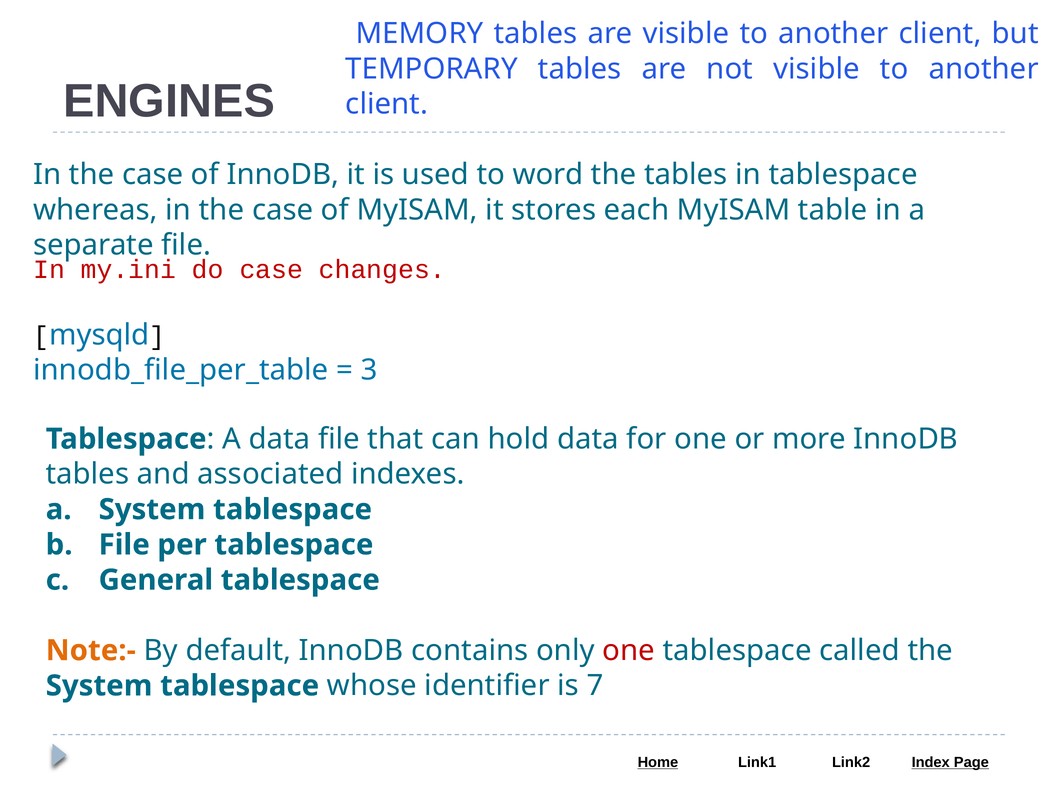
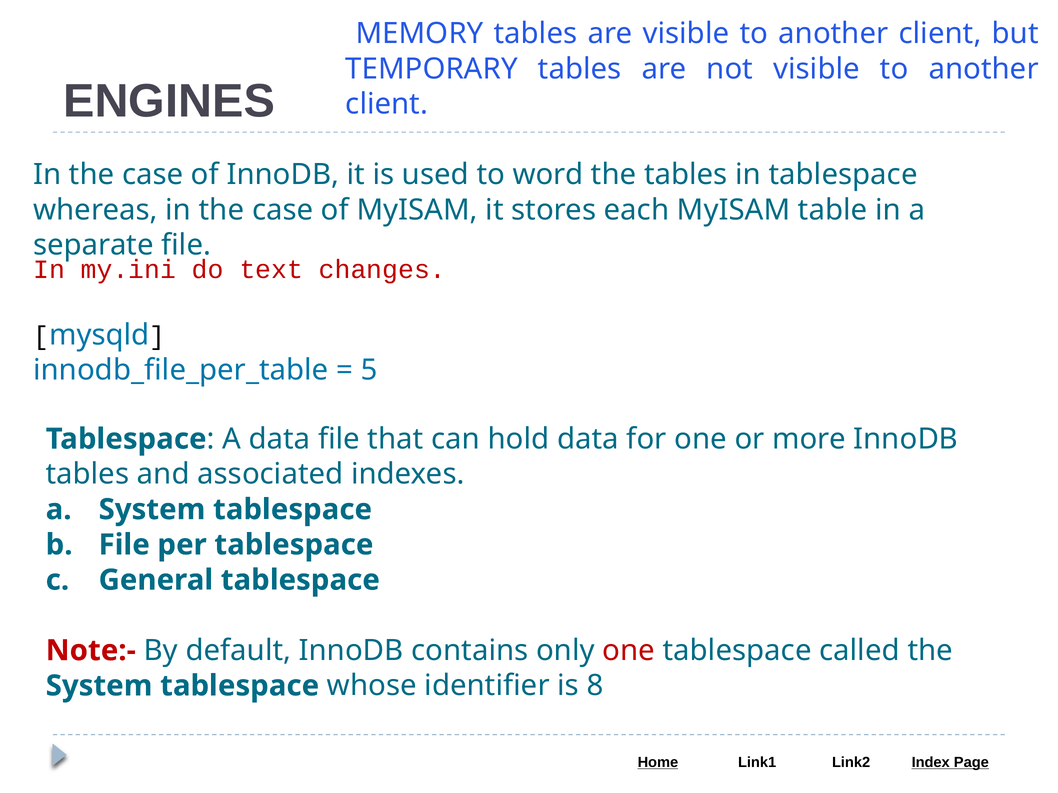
do case: case -> text
3: 3 -> 5
Note:- colour: orange -> red
7: 7 -> 8
